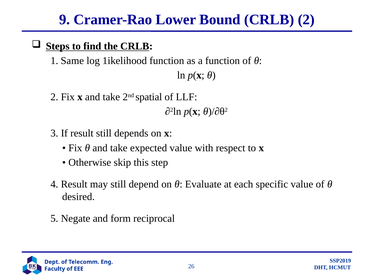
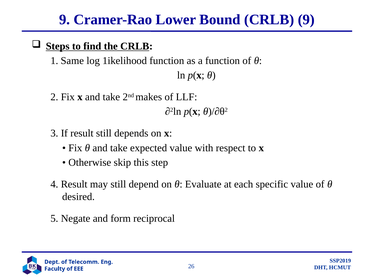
CRLB 2: 2 -> 9
spatial: spatial -> makes
